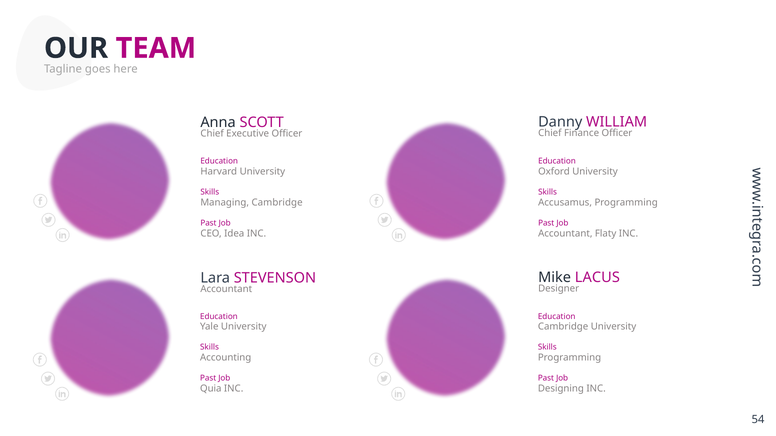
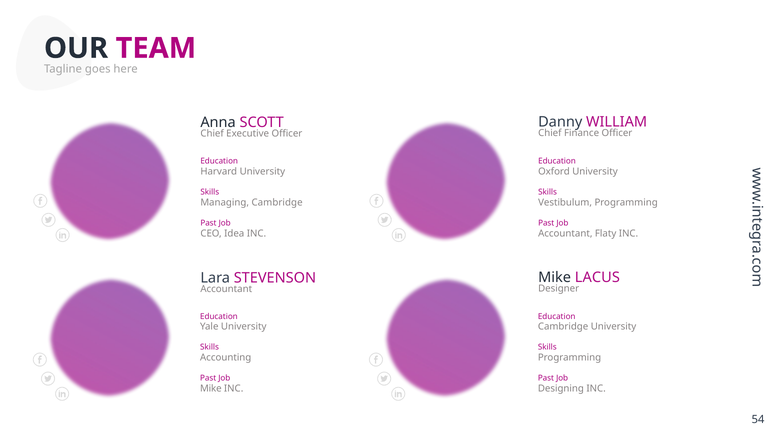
Accusamus: Accusamus -> Vestibulum
Quia at (211, 389): Quia -> Mike
